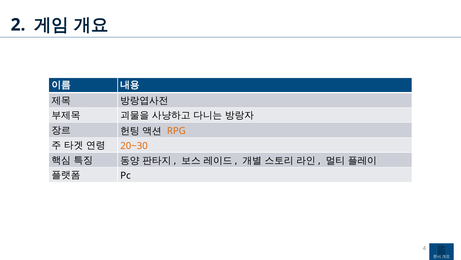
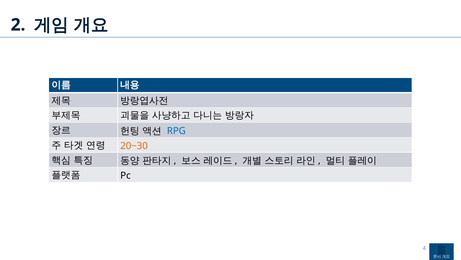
RPG colour: orange -> blue
